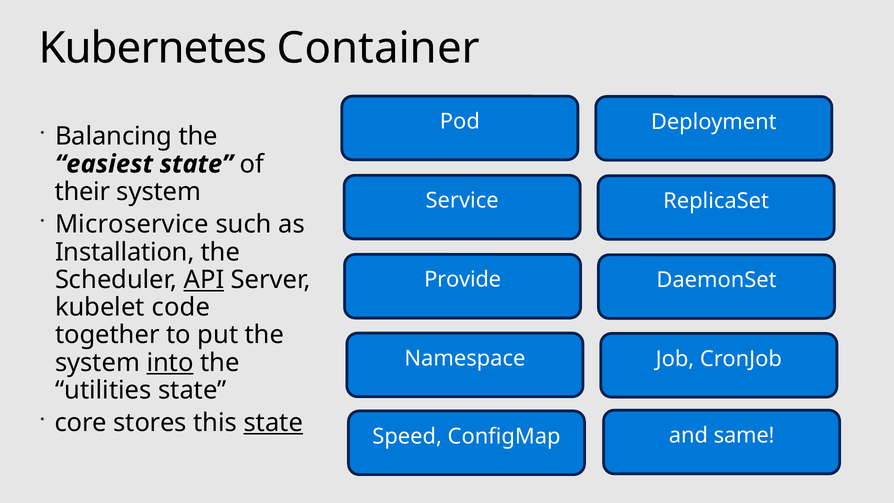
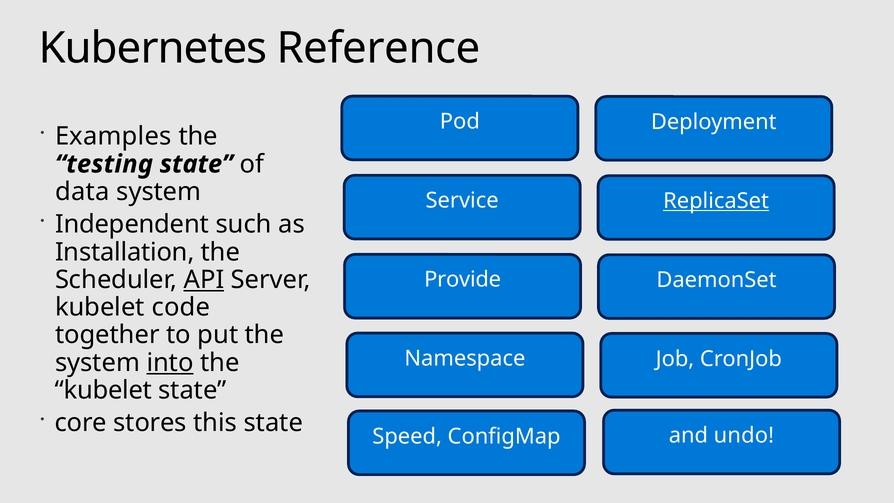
Container: Container -> Reference
Balancing: Balancing -> Examples
easiest: easiest -> testing
their: their -> data
ReplicaSet underline: none -> present
Microservice: Microservice -> Independent
utilities at (103, 390): utilities -> kubelet
state at (273, 423) underline: present -> none
same: same -> undo
